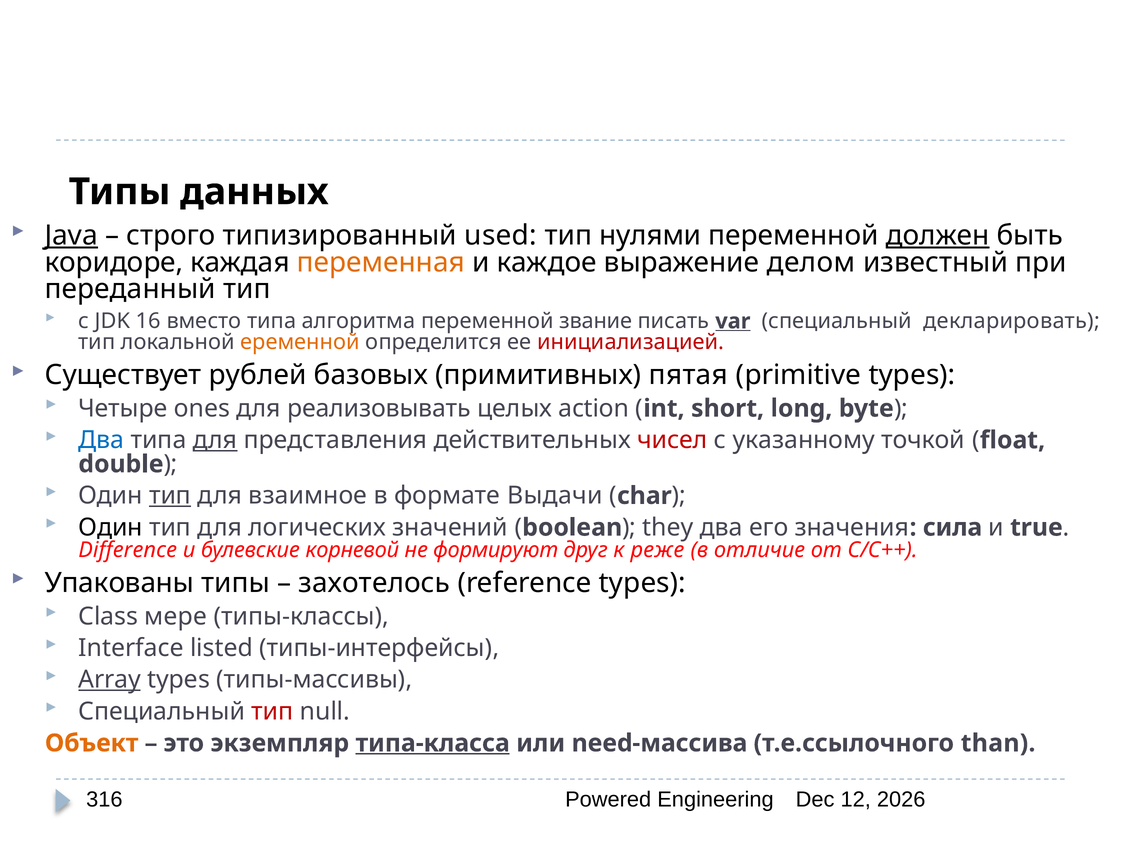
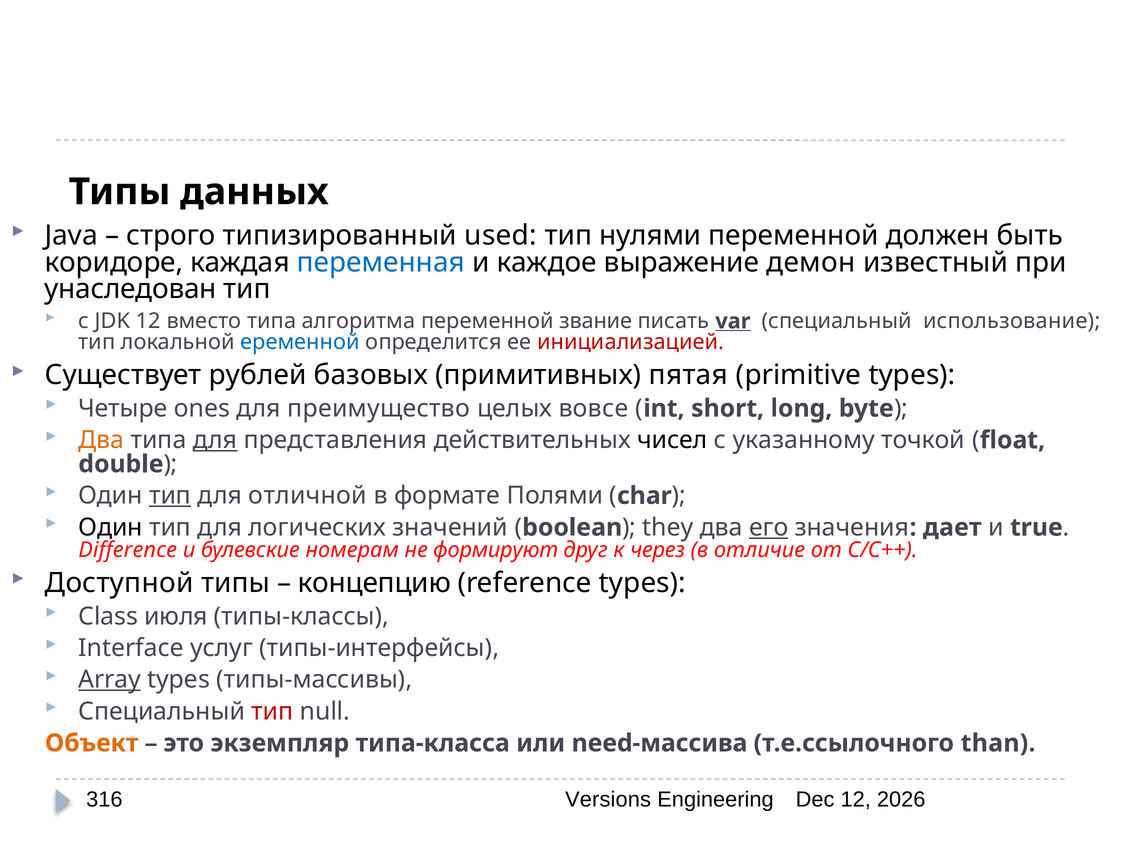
Java underline: present -> none
должен underline: present -> none
переменная colour: orange -> blue
делом: делом -> демон
переданный: переданный -> унаследован
JDK 16: 16 -> 12
декларировать: декларировать -> использование
еременной colour: orange -> blue
реализовывать: реализовывать -> преимущество
action: action -> вовсе
Два at (101, 440) colour: blue -> orange
чисел colour: red -> black
взаимное: взаимное -> отличной
Выдачи: Выдачи -> Полями
его underline: none -> present
сила: сила -> дает
корневой: корневой -> номерам
реже: реже -> через
Упакованы: Упакованы -> Доступной
захотелось: захотелось -> концепцию
мере: мере -> июля
listed: listed -> услуг
типа-класса underline: present -> none
Powered: Powered -> Versions
